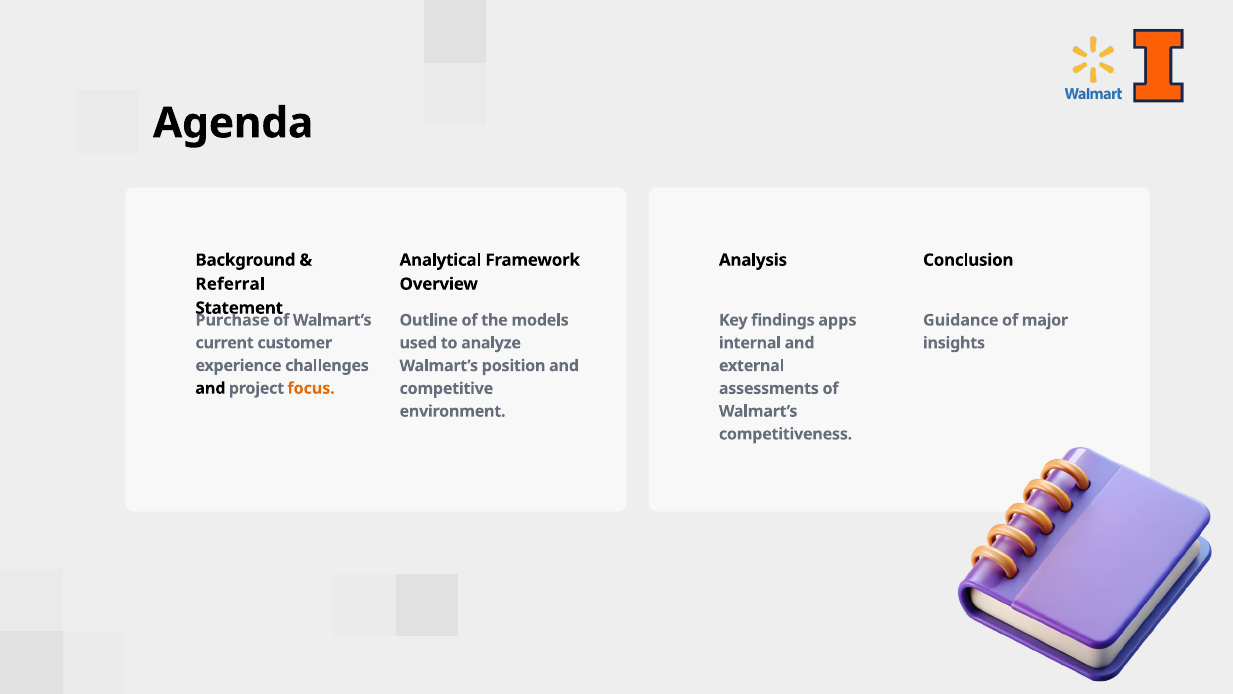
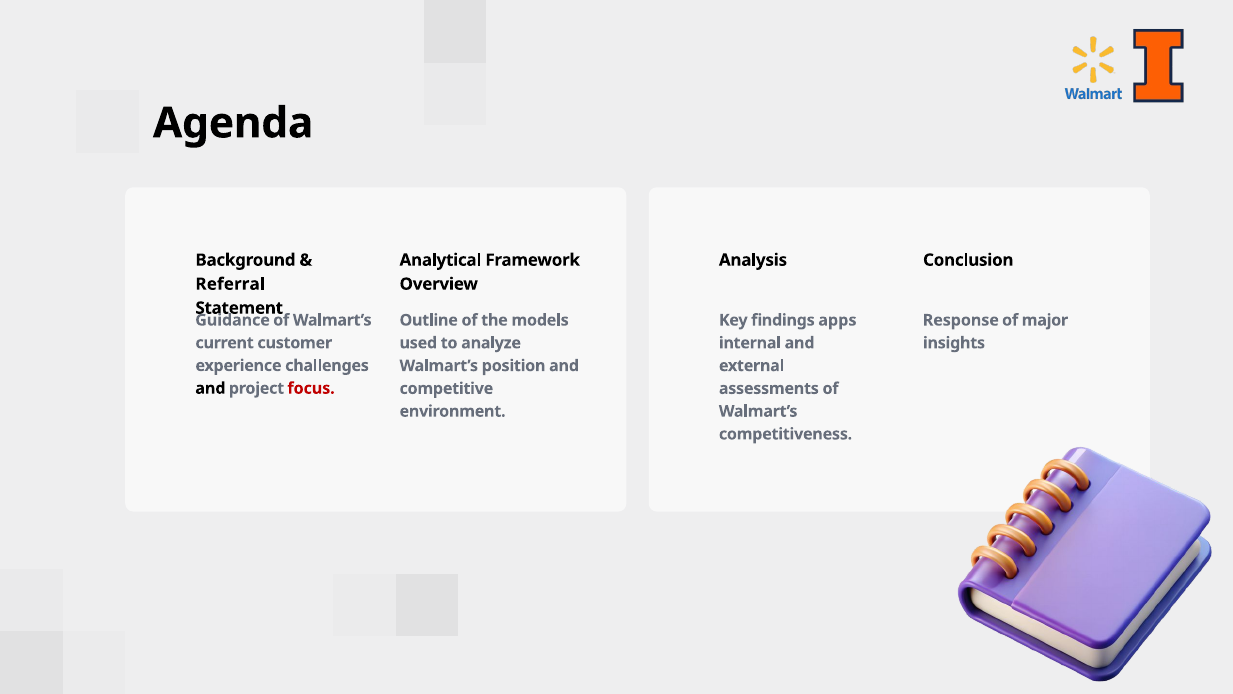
Purchase: Purchase -> Guidance
Guidance: Guidance -> Response
focus colour: orange -> red
